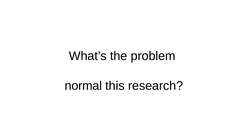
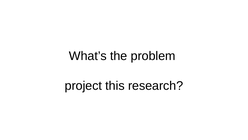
normal: normal -> project
